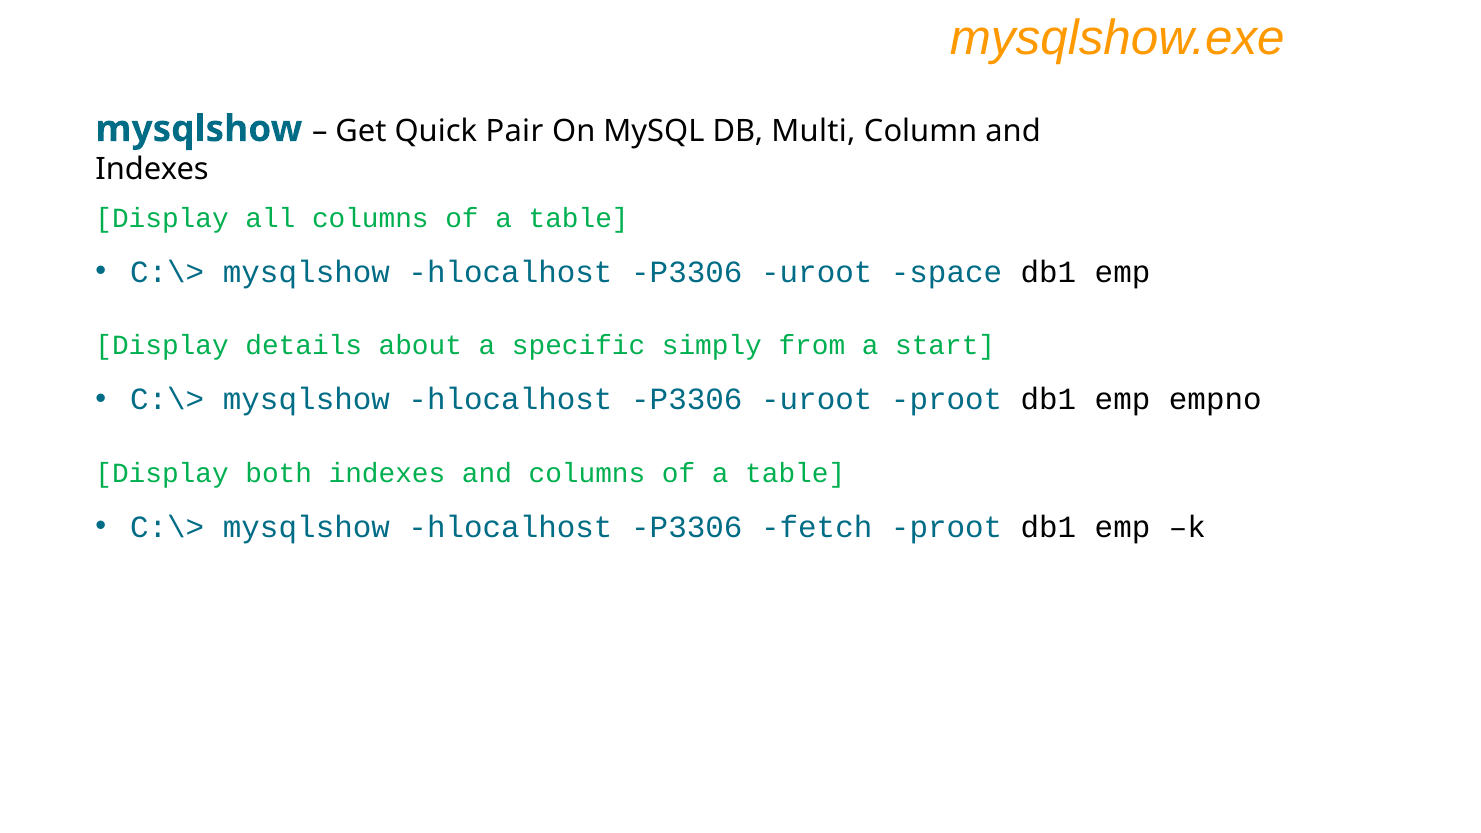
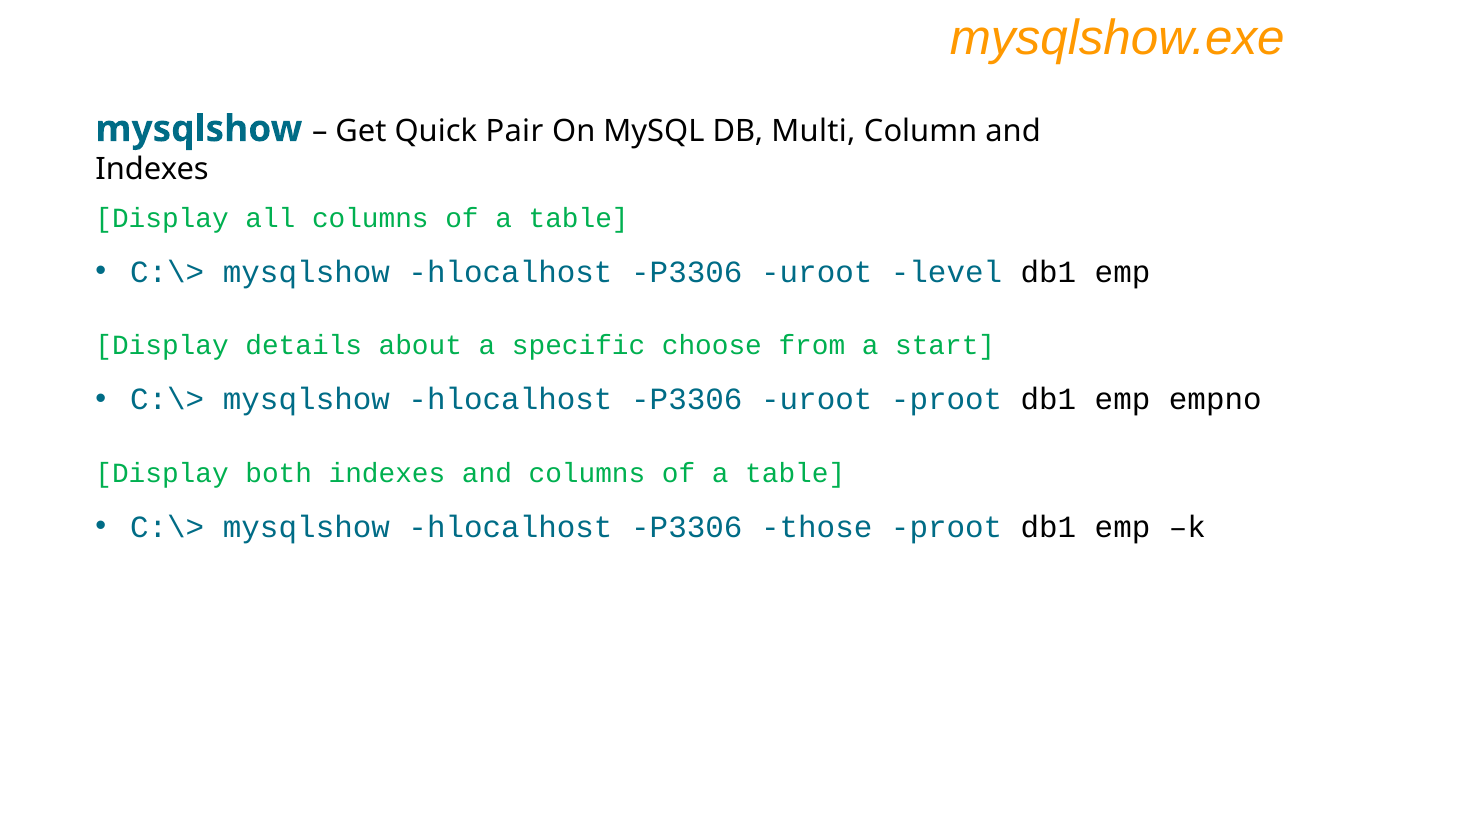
space: space -> level
simply: simply -> choose
fetch: fetch -> those
